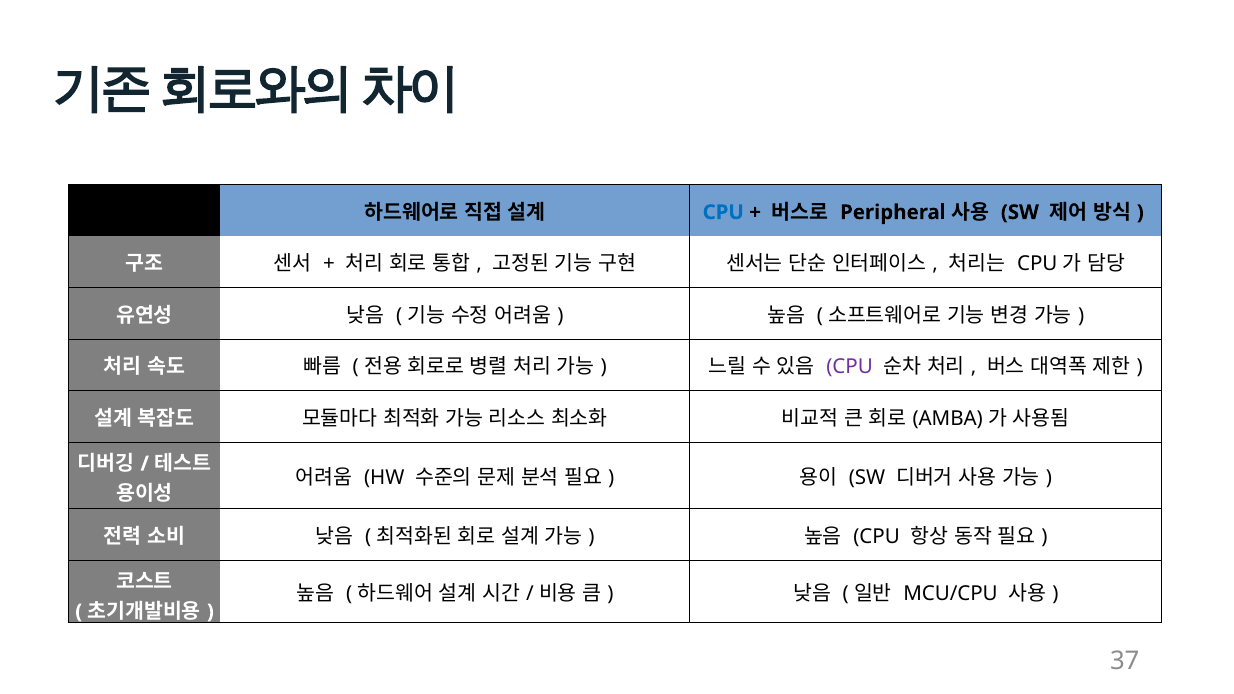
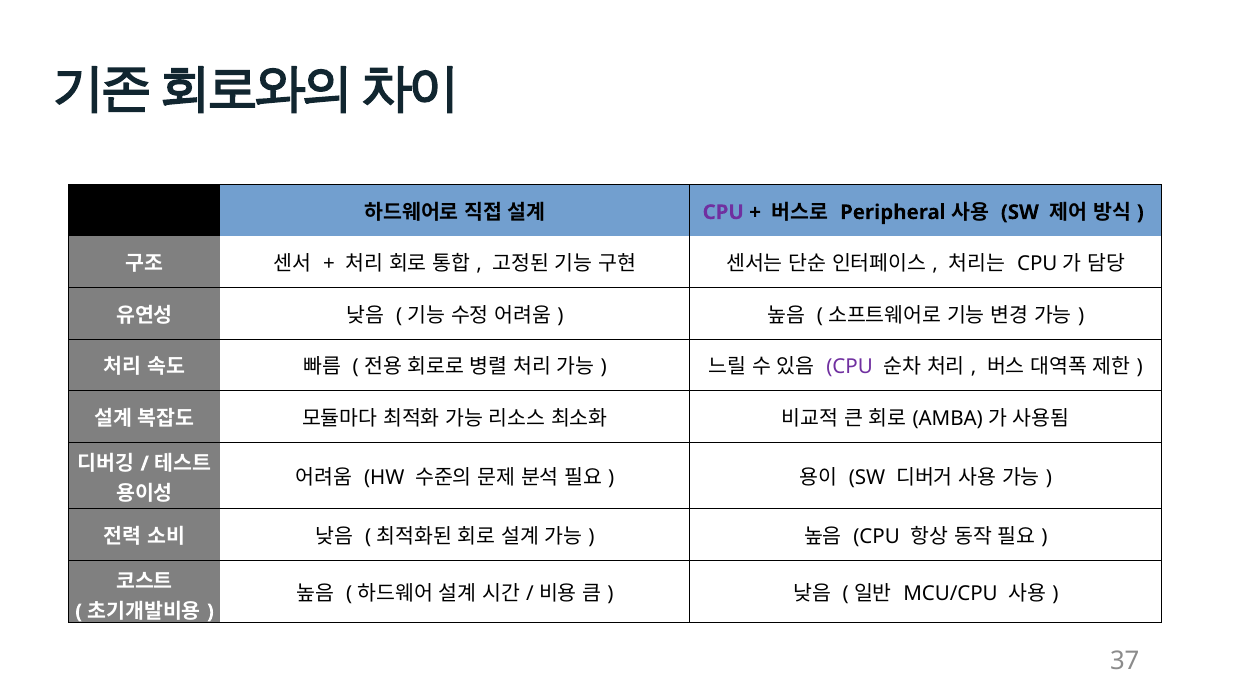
CPU at (723, 212) colour: blue -> purple
